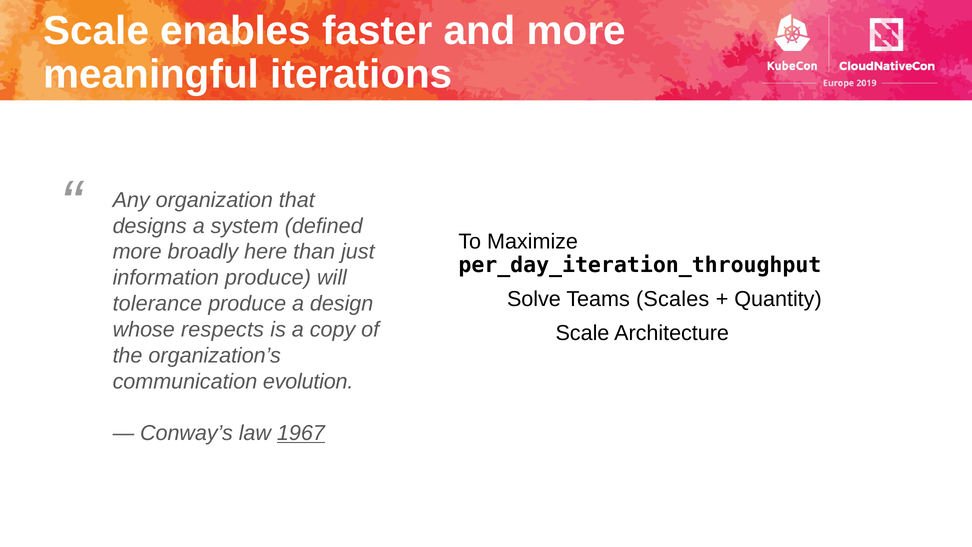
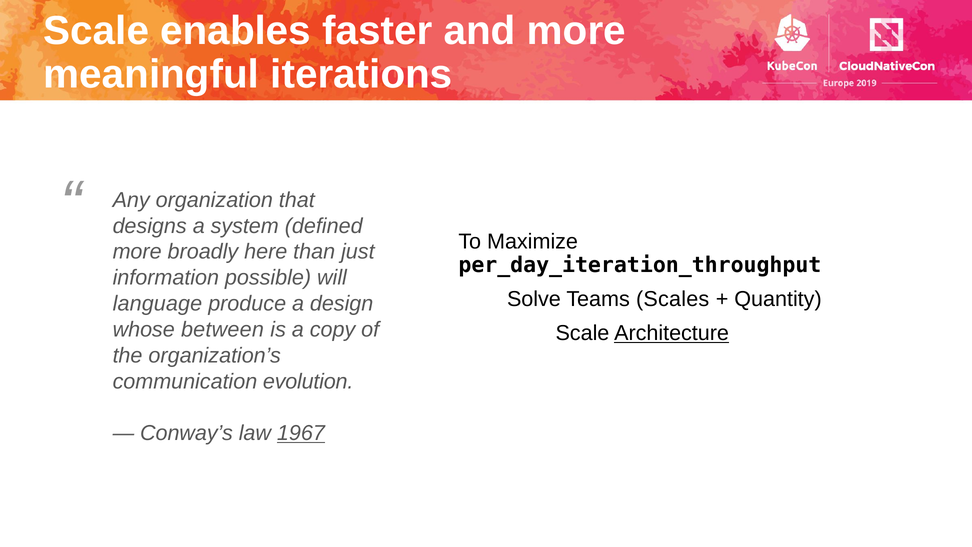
information produce: produce -> possible
tolerance: tolerance -> language
respects: respects -> between
Architecture underline: none -> present
